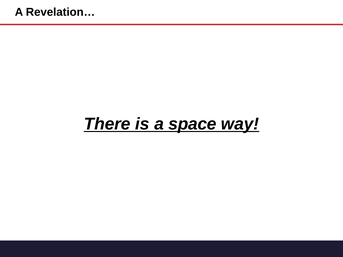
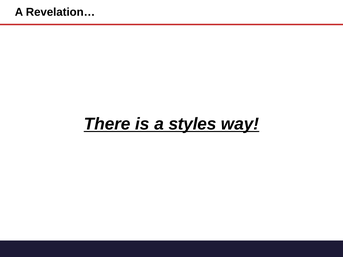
space: space -> styles
